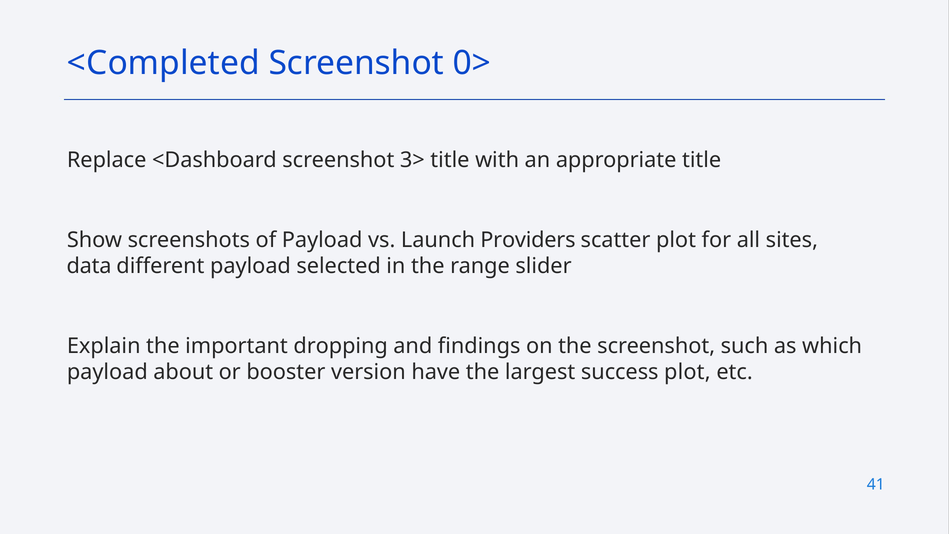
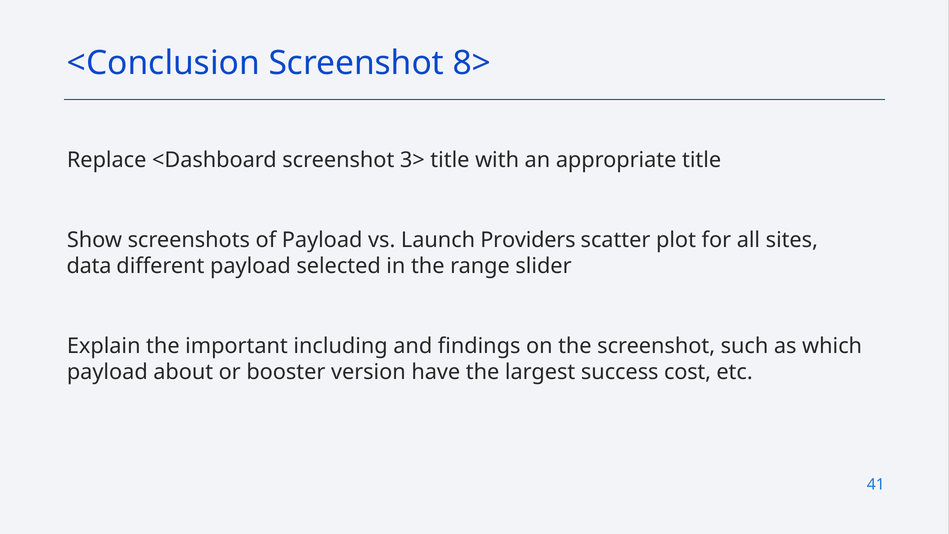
<Completed: <Completed -> <Conclusion
0>: 0> -> 8>
dropping: dropping -> including
success plot: plot -> cost
